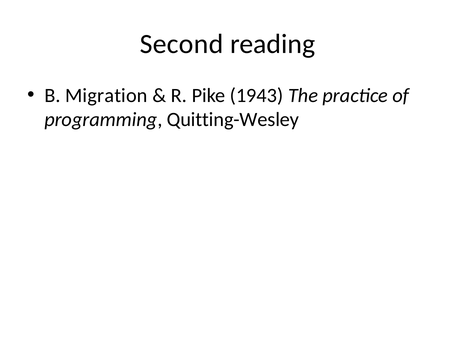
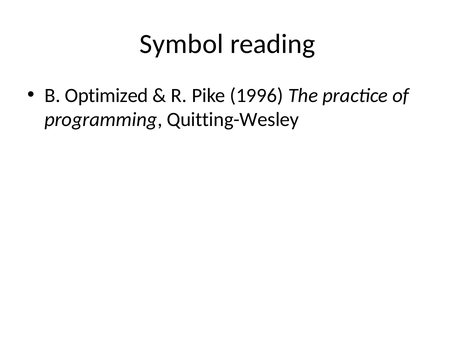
Second: Second -> Symbol
Migration: Migration -> Optimized
1943: 1943 -> 1996
